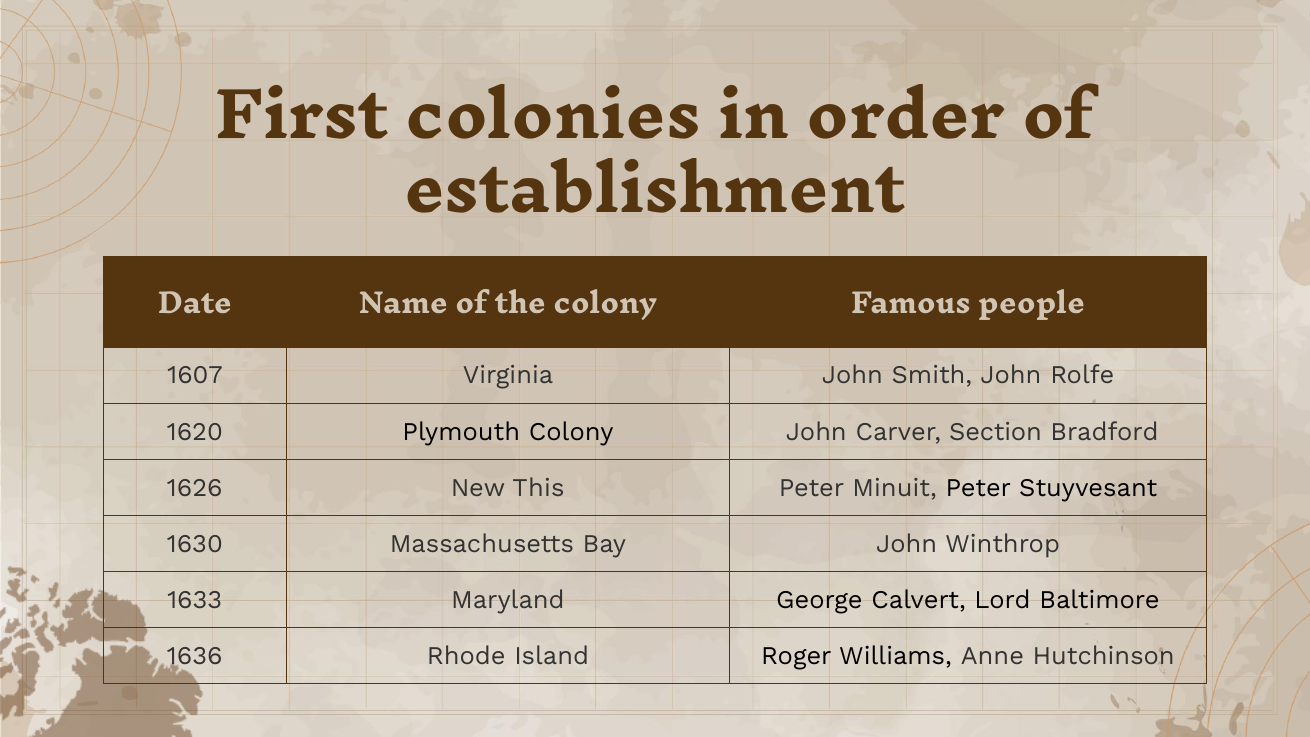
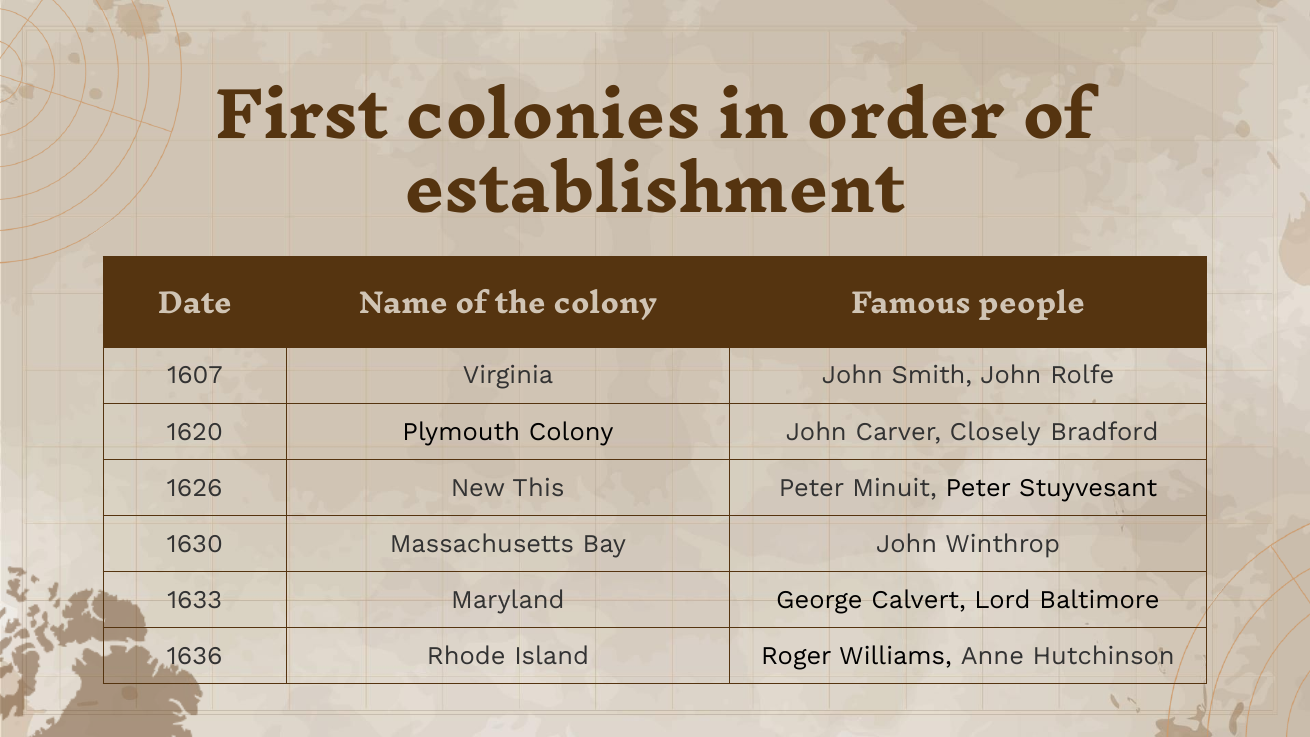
Section: Section -> Closely
